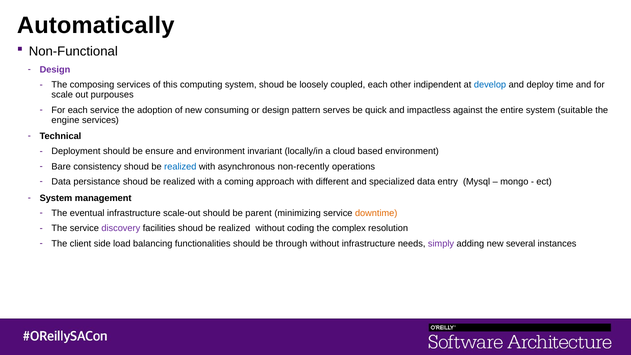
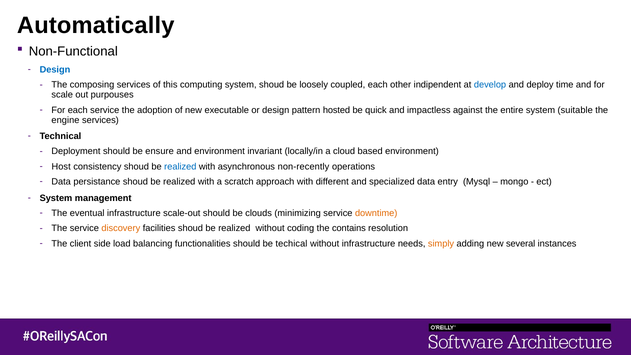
Design at (55, 70) colour: purple -> blue
consuming: consuming -> executable
serves: serves -> hosted
Bare: Bare -> Host
coming: coming -> scratch
parent: parent -> clouds
discovery colour: purple -> orange
complex: complex -> contains
through: through -> techical
simply colour: purple -> orange
